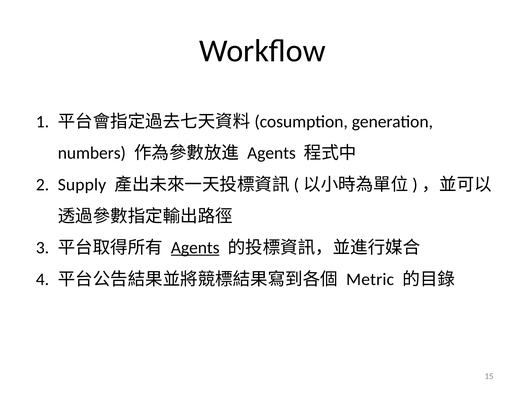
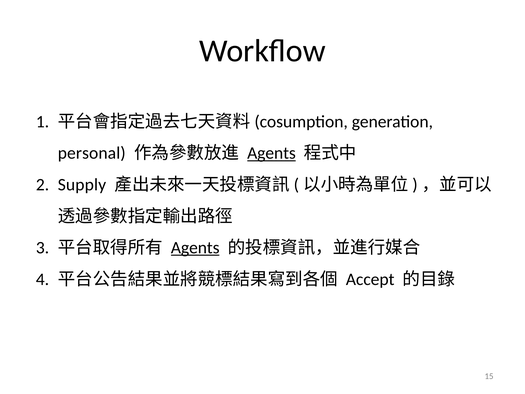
numbers: numbers -> personal
Agents at (272, 153) underline: none -> present
Metric: Metric -> Accept
